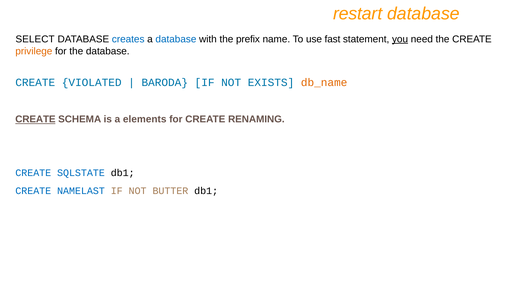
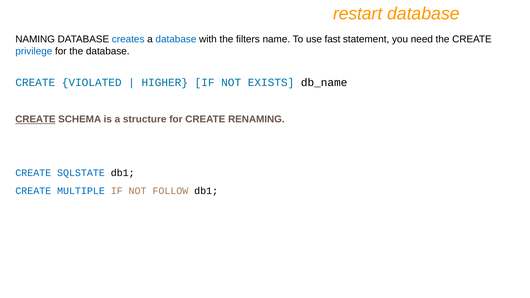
SELECT: SELECT -> NAMING
prefix: prefix -> filters
you underline: present -> none
privilege colour: orange -> blue
BARODA: BARODA -> HIGHER
db_name colour: orange -> black
elements: elements -> structure
NAMELAST: NAMELAST -> MULTIPLE
BUTTER: BUTTER -> FOLLOW
